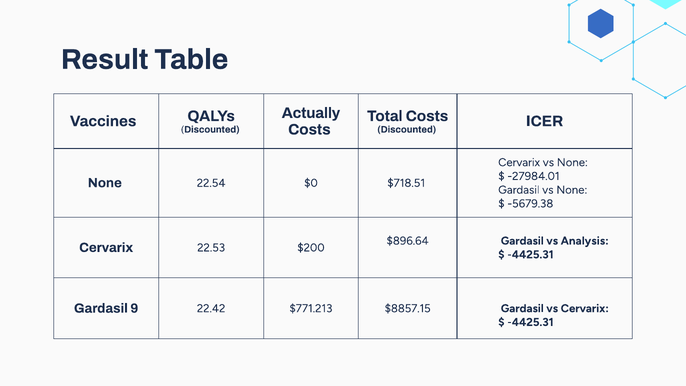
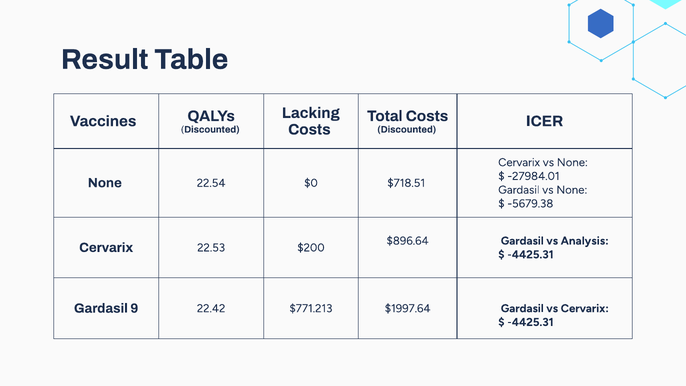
Actually: Actually -> Lacking
$8857.15: $8857.15 -> $1997.64
